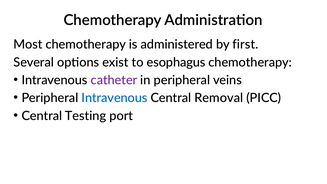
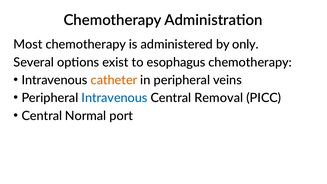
first: first -> only
catheter colour: purple -> orange
Testing: Testing -> Normal
